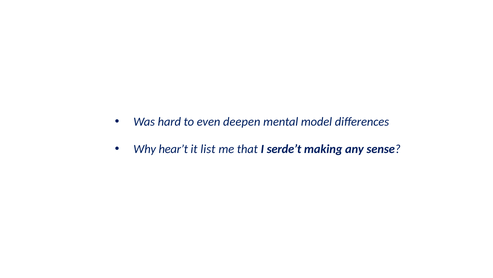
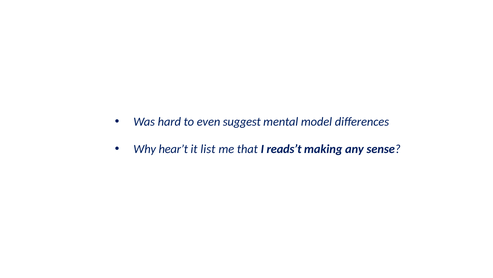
deepen: deepen -> suggest
serde’t: serde’t -> reads’t
